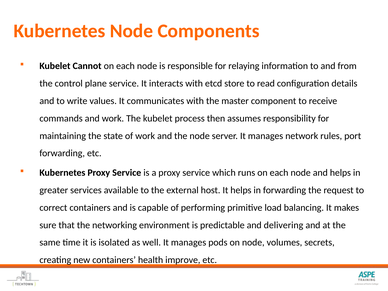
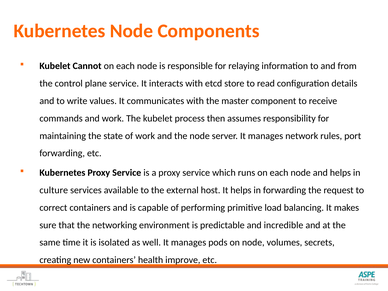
greater: greater -> culture
delivering: delivering -> incredible
